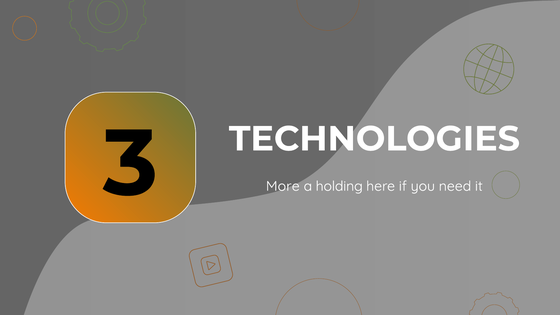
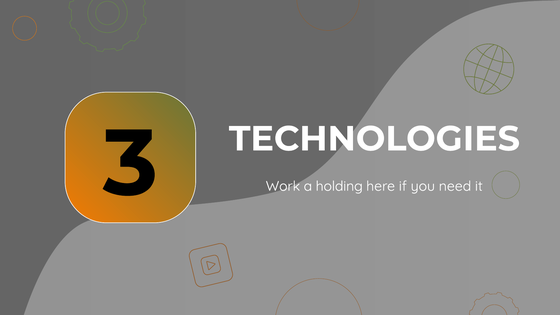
More: More -> Work
